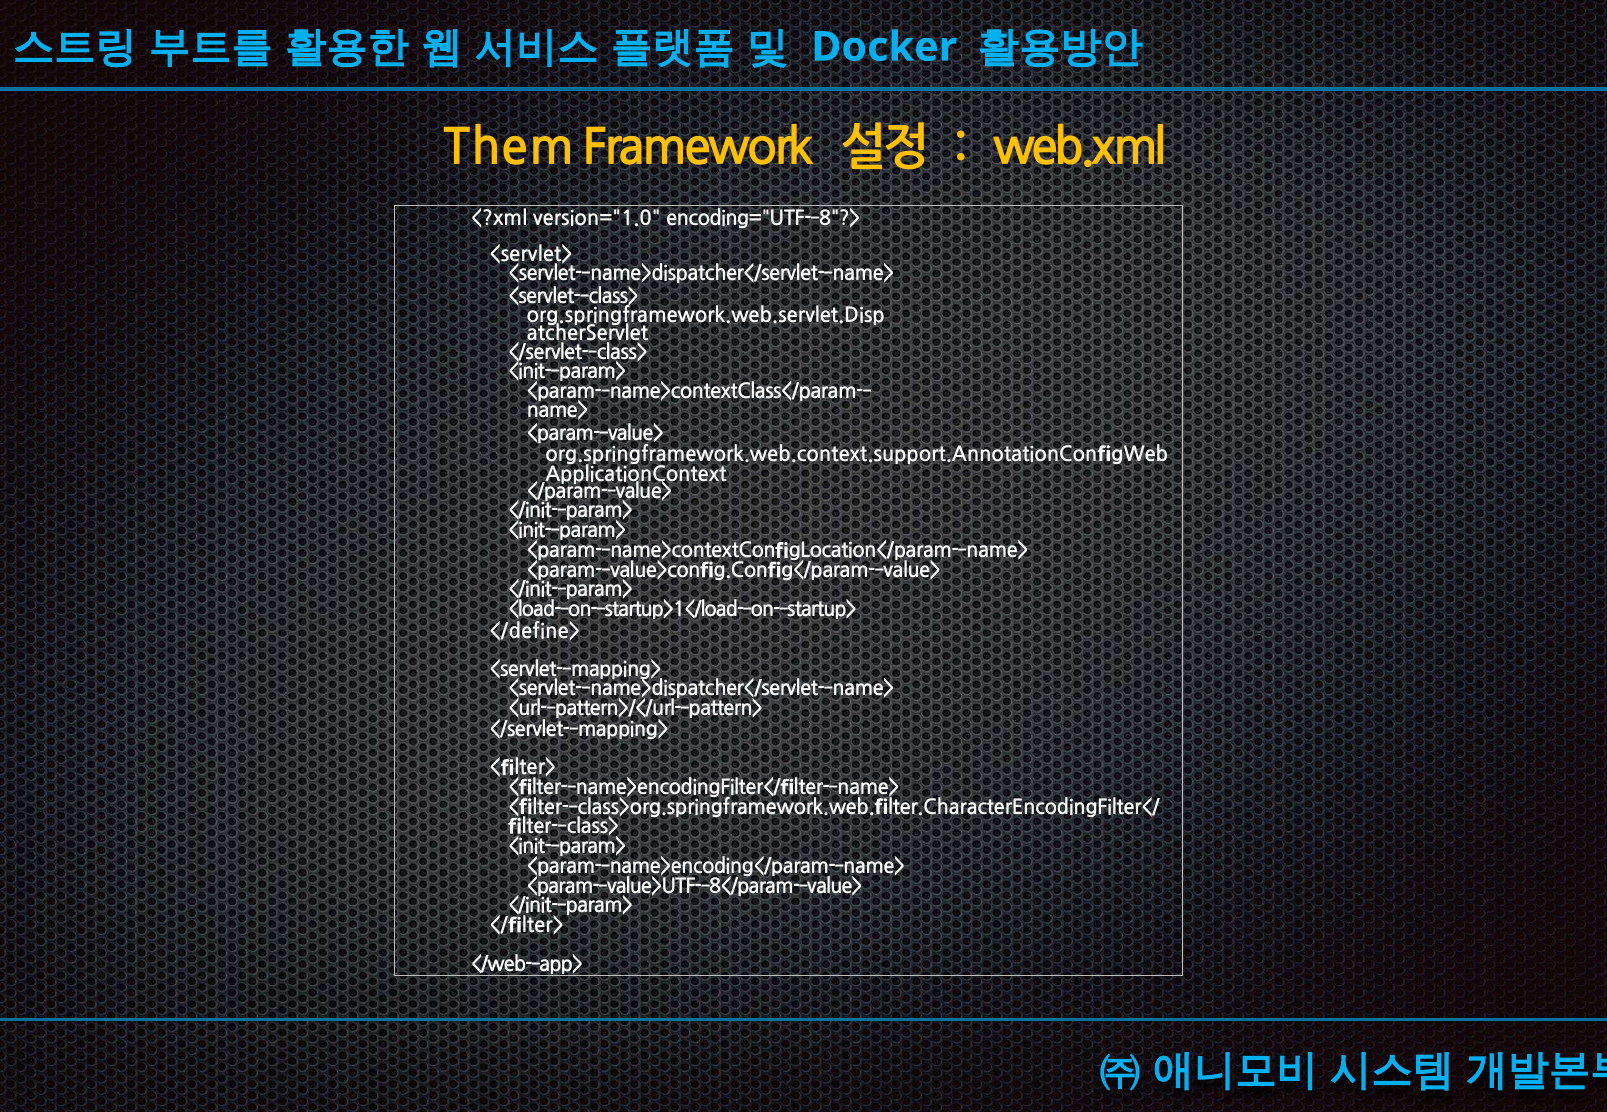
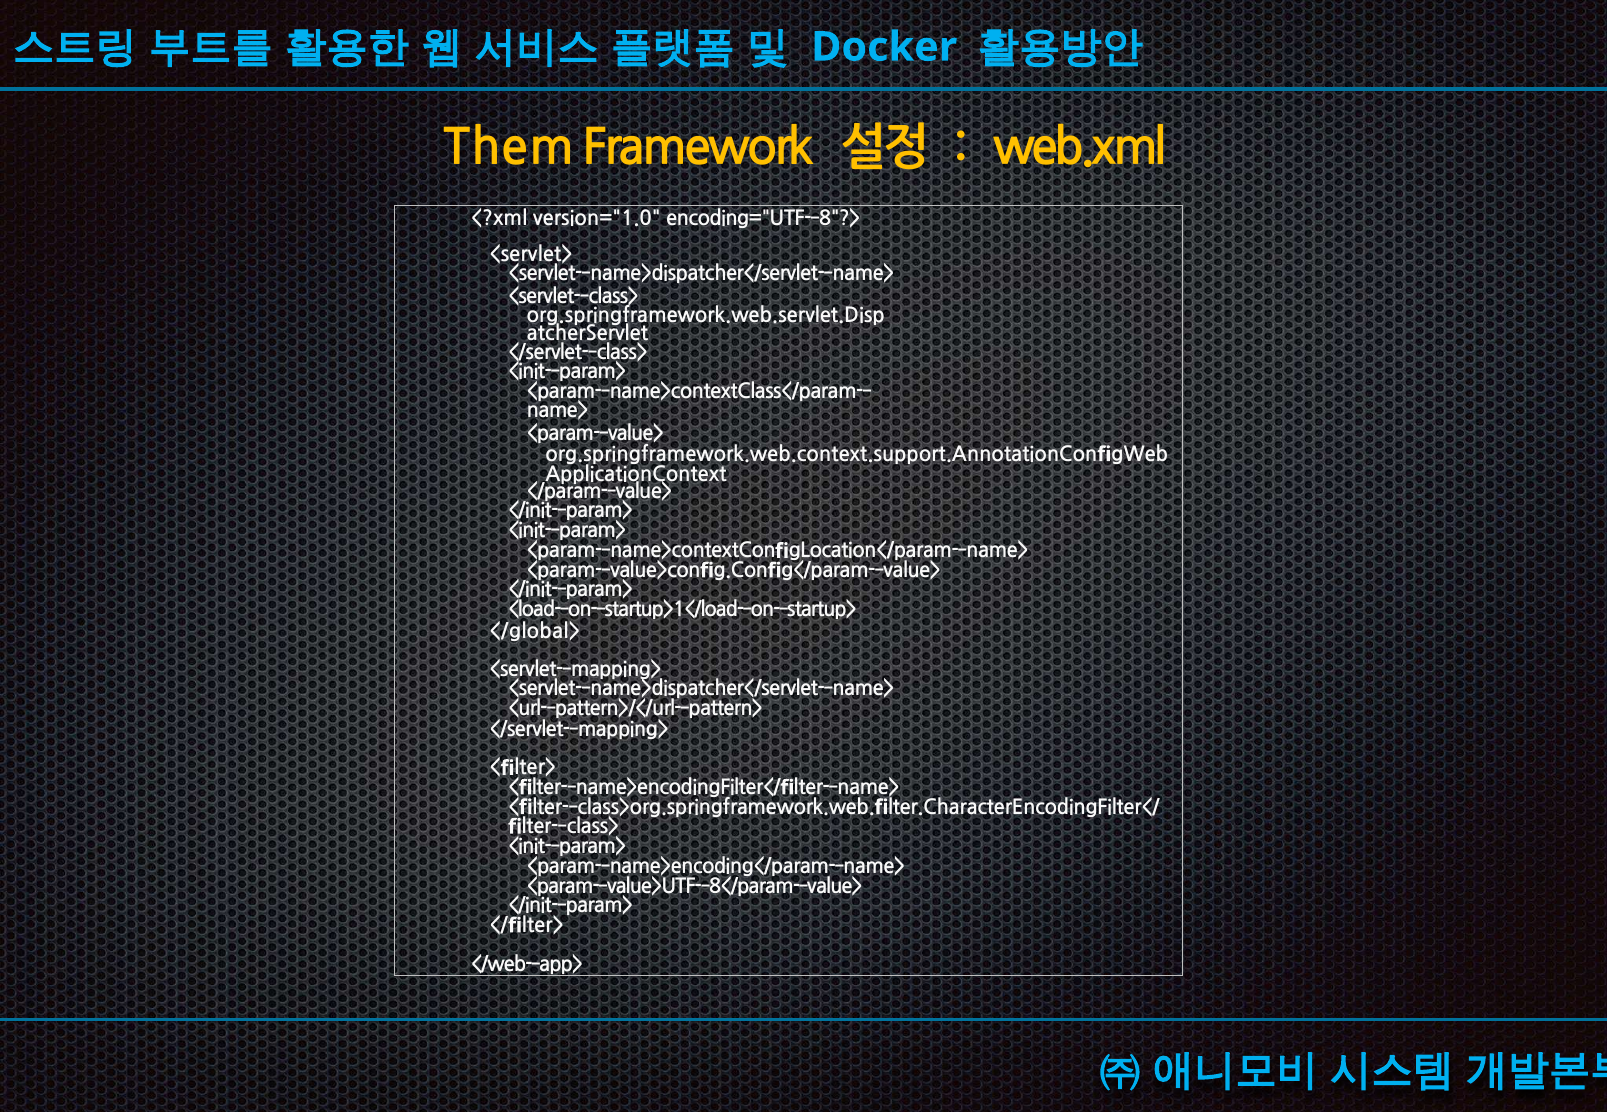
</define>: </define> -> </global>
